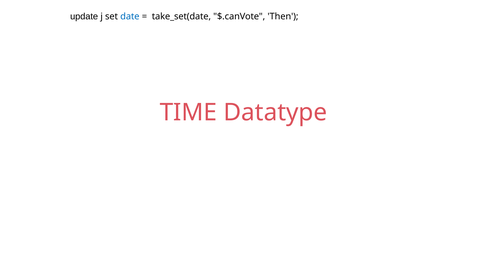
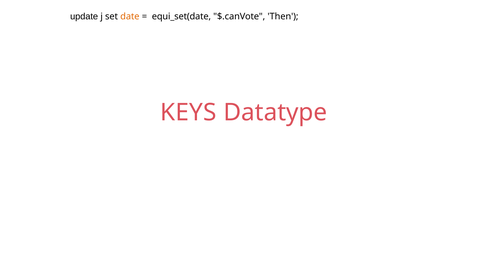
date colour: blue -> orange
take_set(date: take_set(date -> equi_set(date
TIME: TIME -> KEYS
